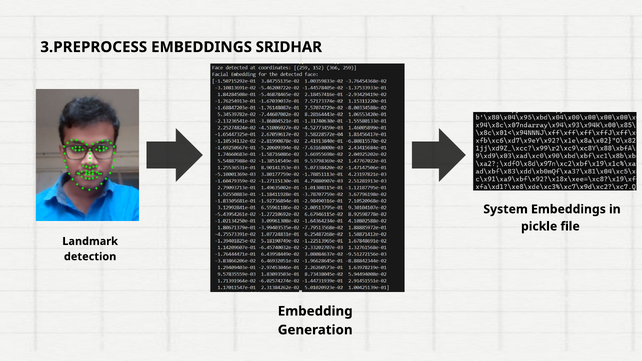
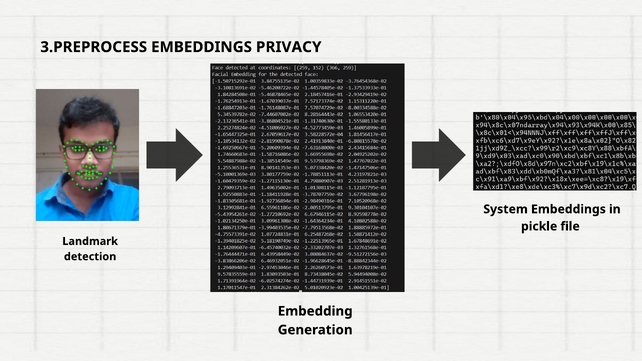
SRIDHAR: SRIDHAR -> PRIVACY
